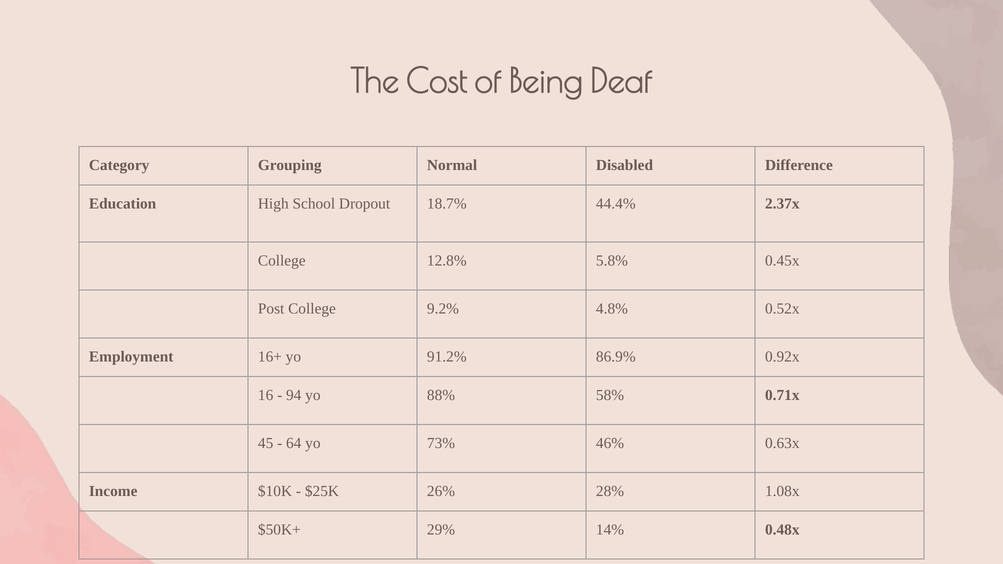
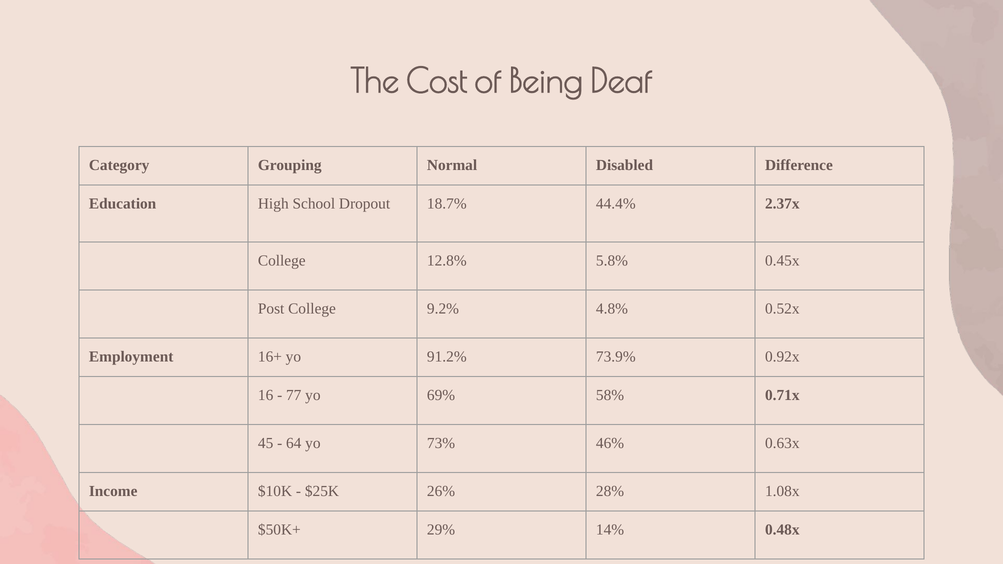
86.9%: 86.9% -> 73.9%
94: 94 -> 77
88%: 88% -> 69%
